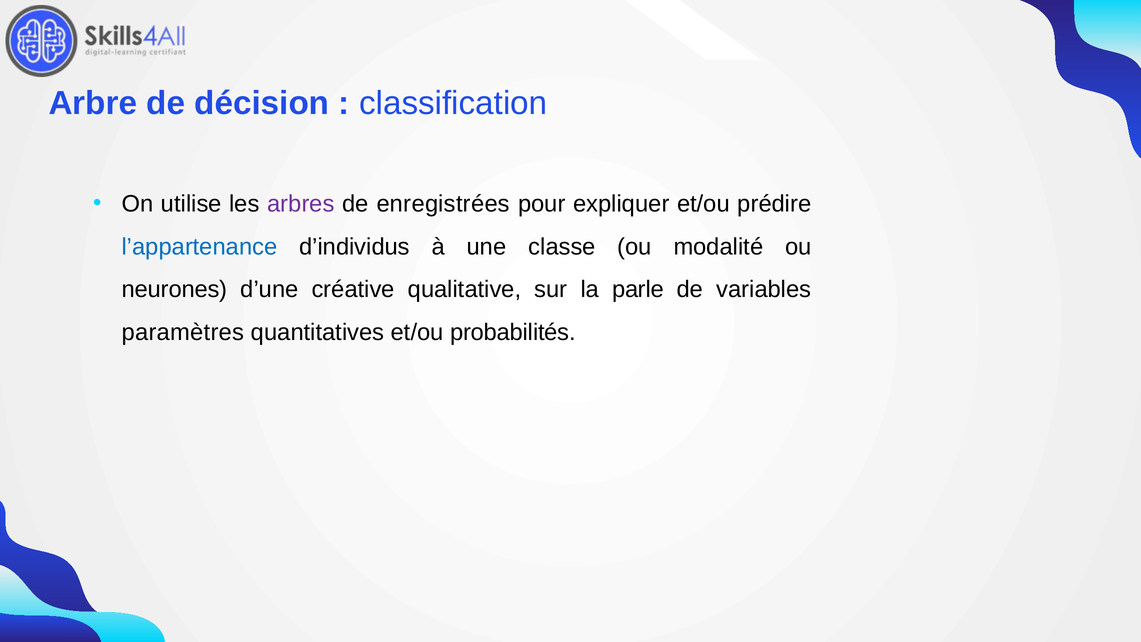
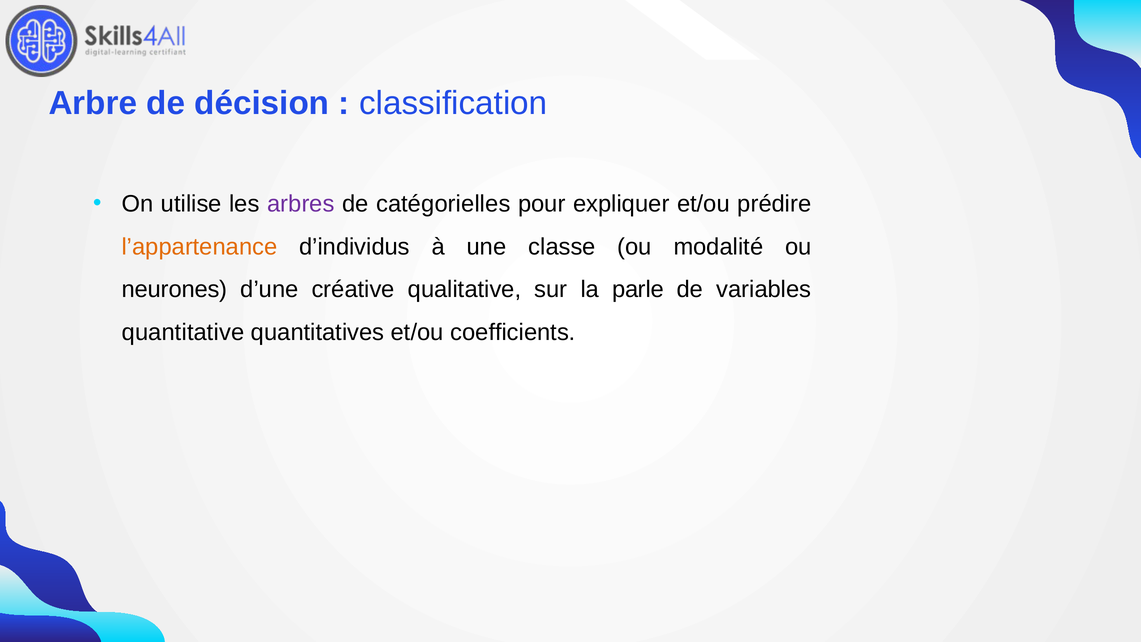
enregistrées: enregistrées -> catégorielles
l’appartenance colour: blue -> orange
paramètres: paramètres -> quantitative
probabilités: probabilités -> coefficients
